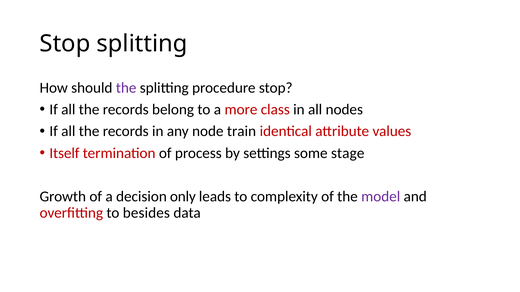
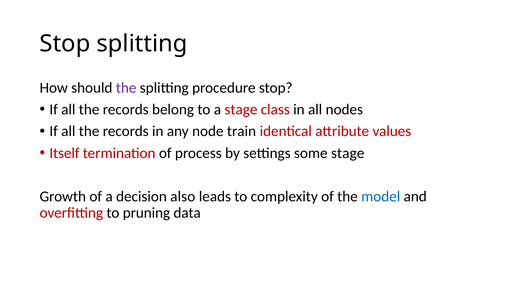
a more: more -> stage
only: only -> also
model colour: purple -> blue
besides: besides -> pruning
